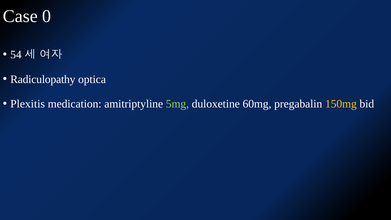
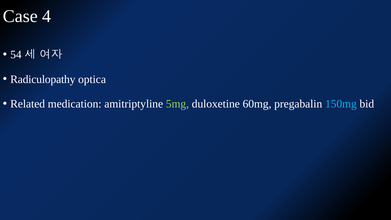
0: 0 -> 4
Plexitis: Plexitis -> Related
150mg colour: yellow -> light blue
